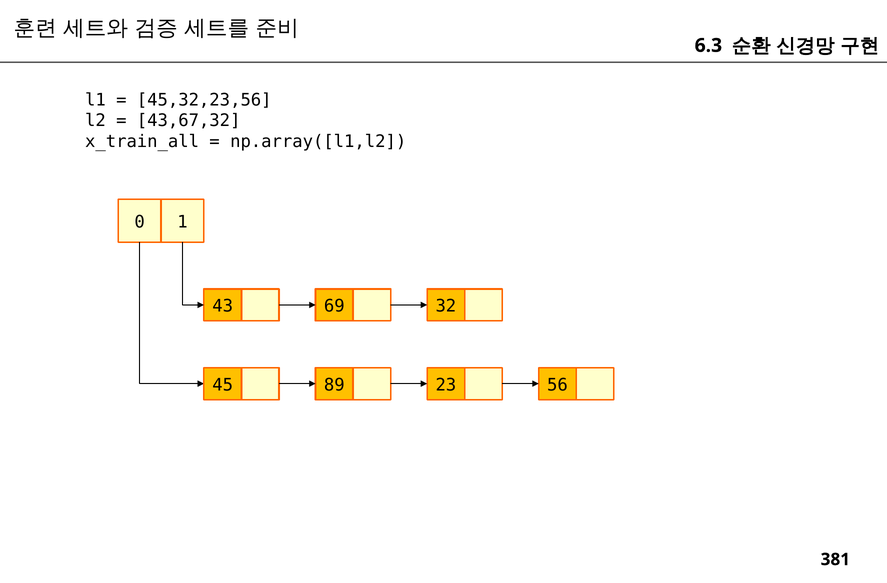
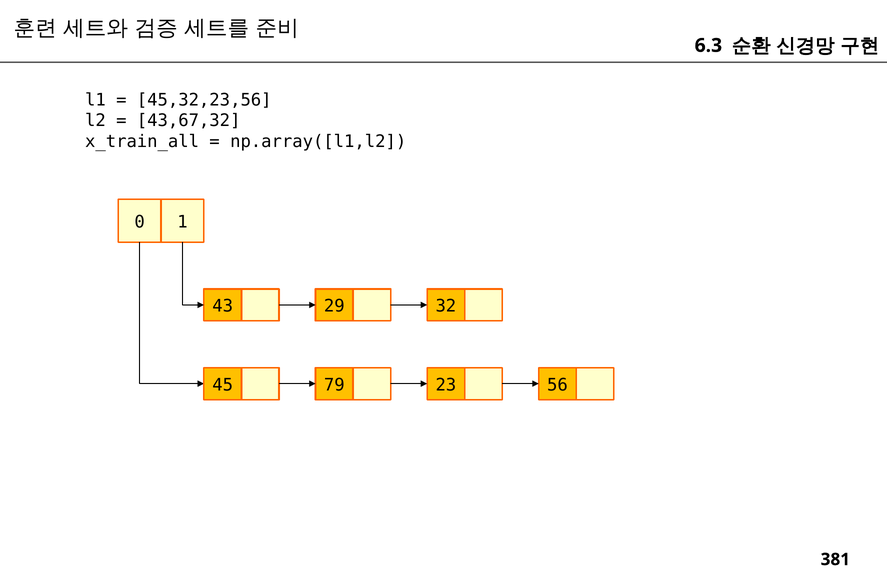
69: 69 -> 29
89: 89 -> 79
